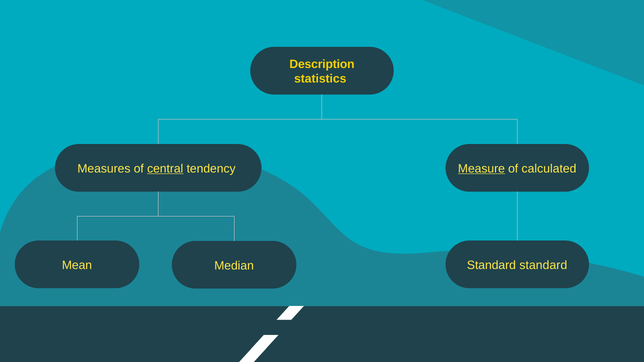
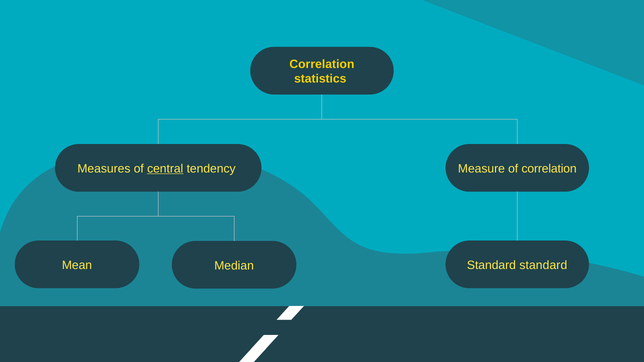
Description at (322, 64): Description -> Correlation
Measure underline: present -> none
of calculated: calculated -> correlation
